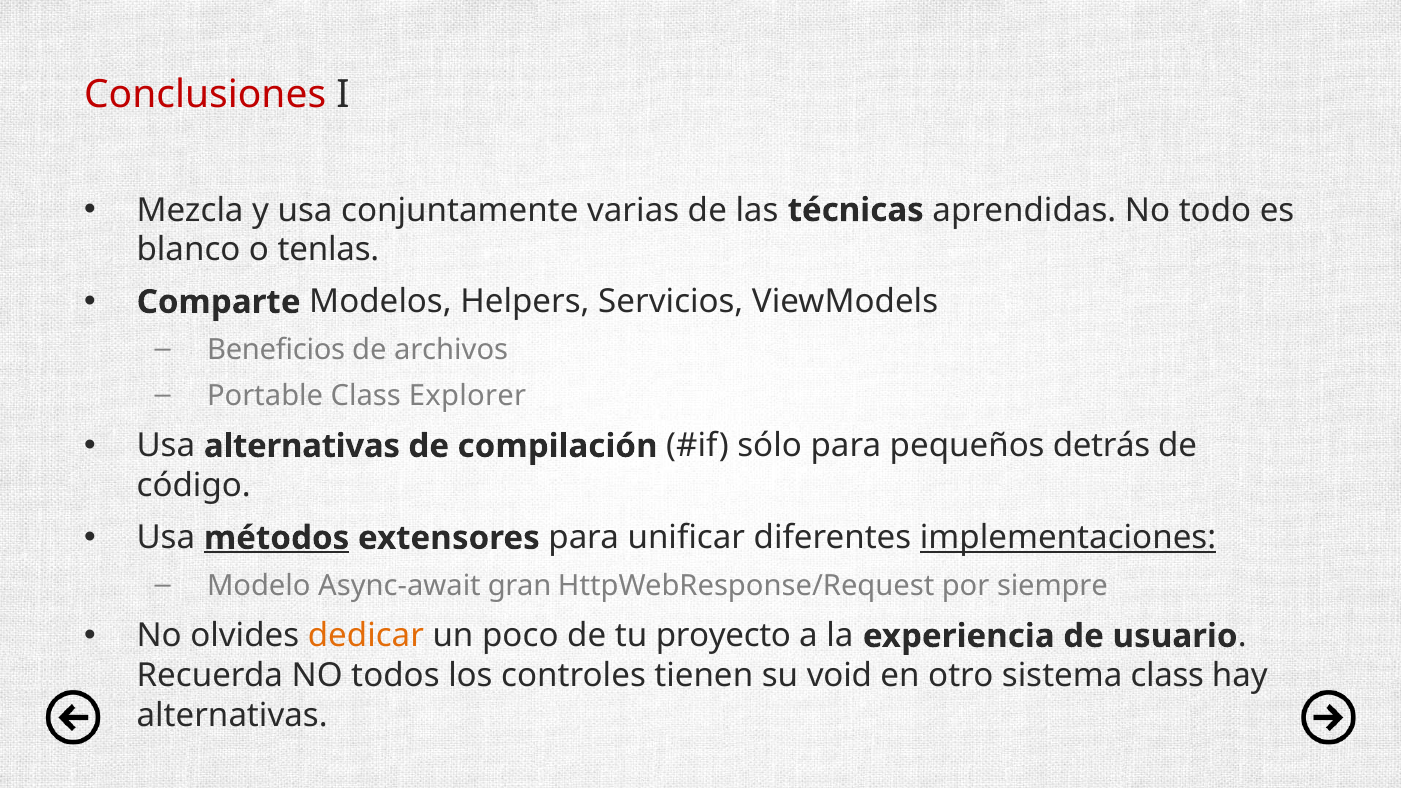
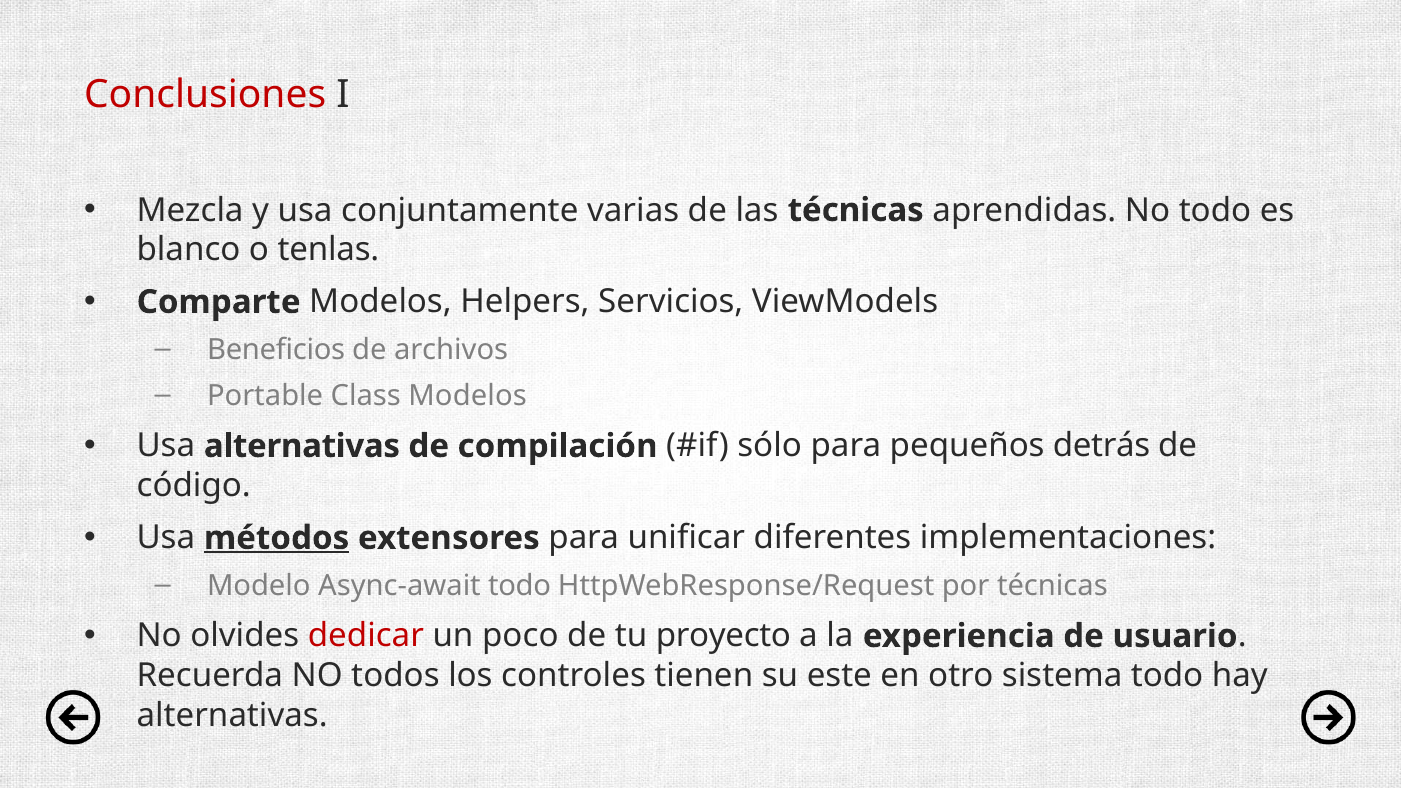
Class Explorer: Explorer -> Modelos
implementaciones underline: present -> none
Async-await gran: gran -> todo
por siempre: siempre -> técnicas
dedicar colour: orange -> red
void: void -> este
sistema class: class -> todo
